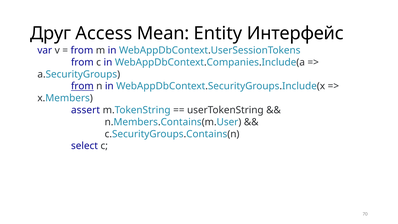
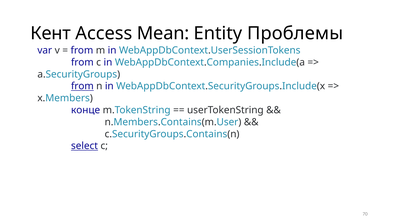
Друг: Друг -> Кент
Интерфейс: Интерфейс -> Проблемы
assert: assert -> конце
select underline: none -> present
